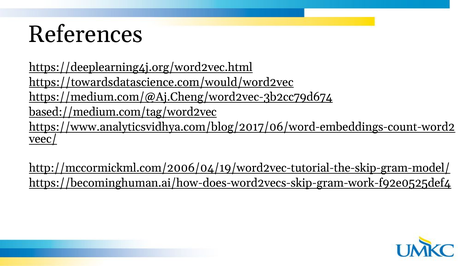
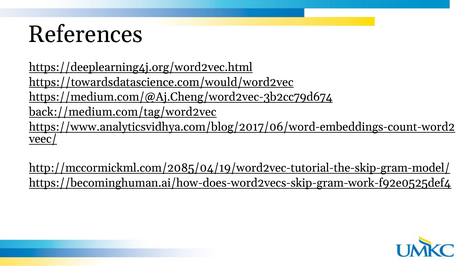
based://medium.com/tag/word2vec: based://medium.com/tag/word2vec -> back://medium.com/tag/word2vec
http://mccormickml.com/2006/04/19/word2vec-tutorial-the-skip-gram-model/: http://mccormickml.com/2006/04/19/word2vec-tutorial-the-skip-gram-model/ -> http://mccormickml.com/2085/04/19/word2vec-tutorial-the-skip-gram-model/
